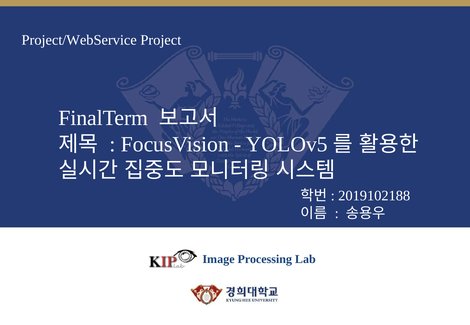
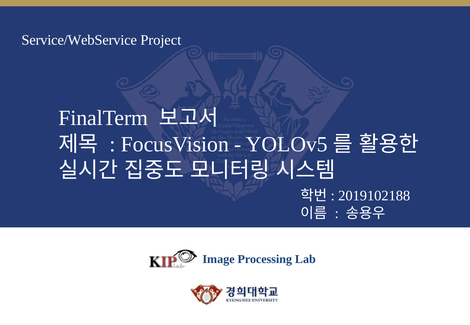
Project/WebService: Project/WebService -> Service/WebService
